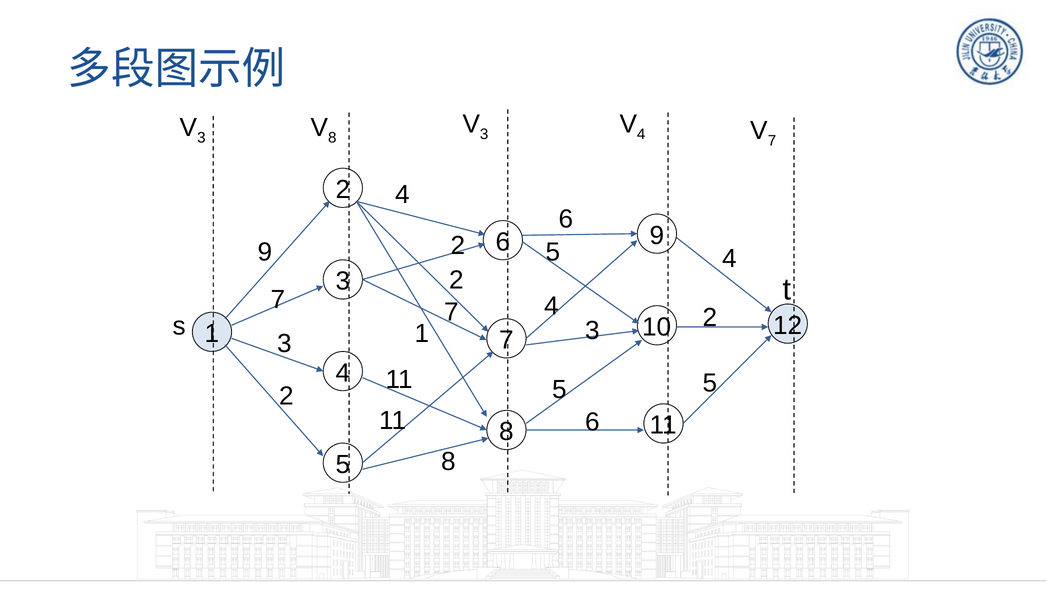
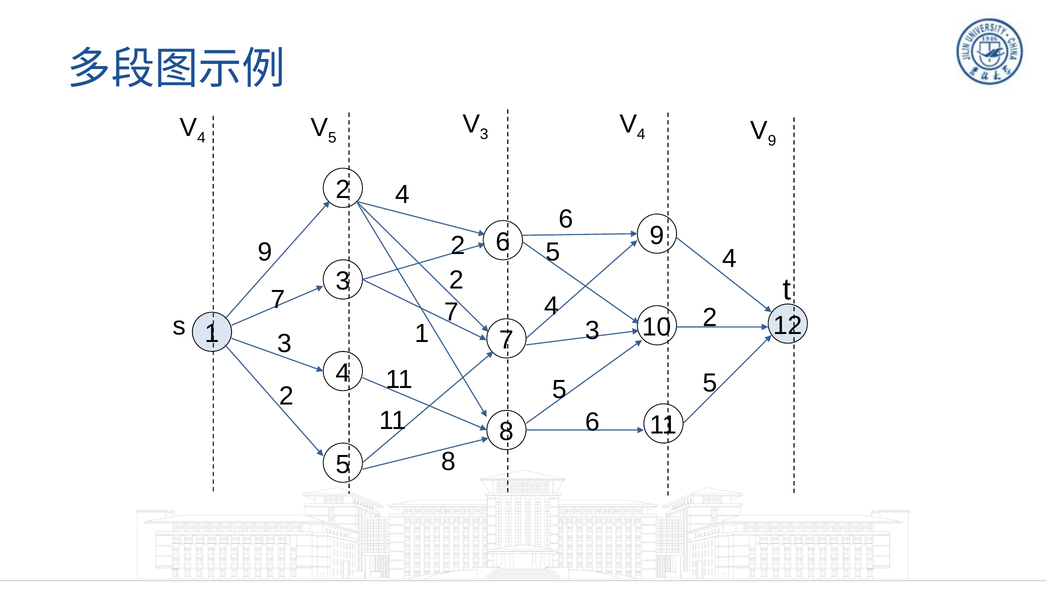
7 at (772, 141): 7 -> 9
3 at (201, 138): 3 -> 4
8 at (332, 138): 8 -> 5
